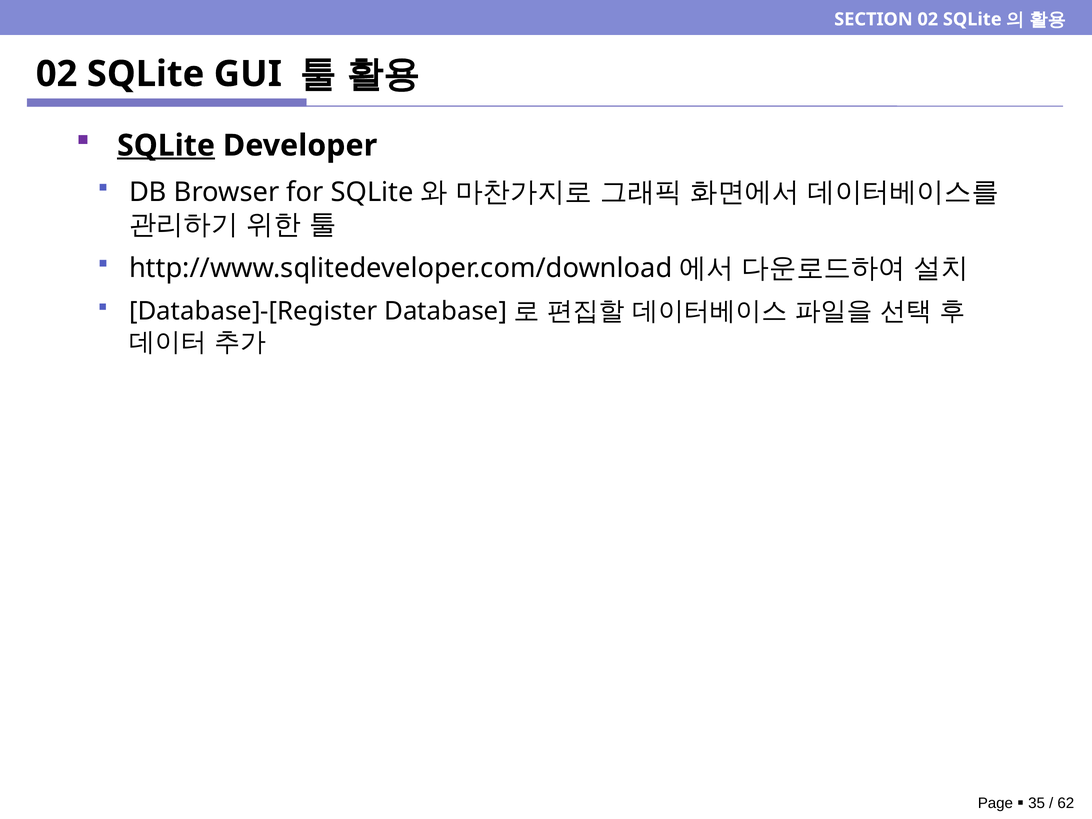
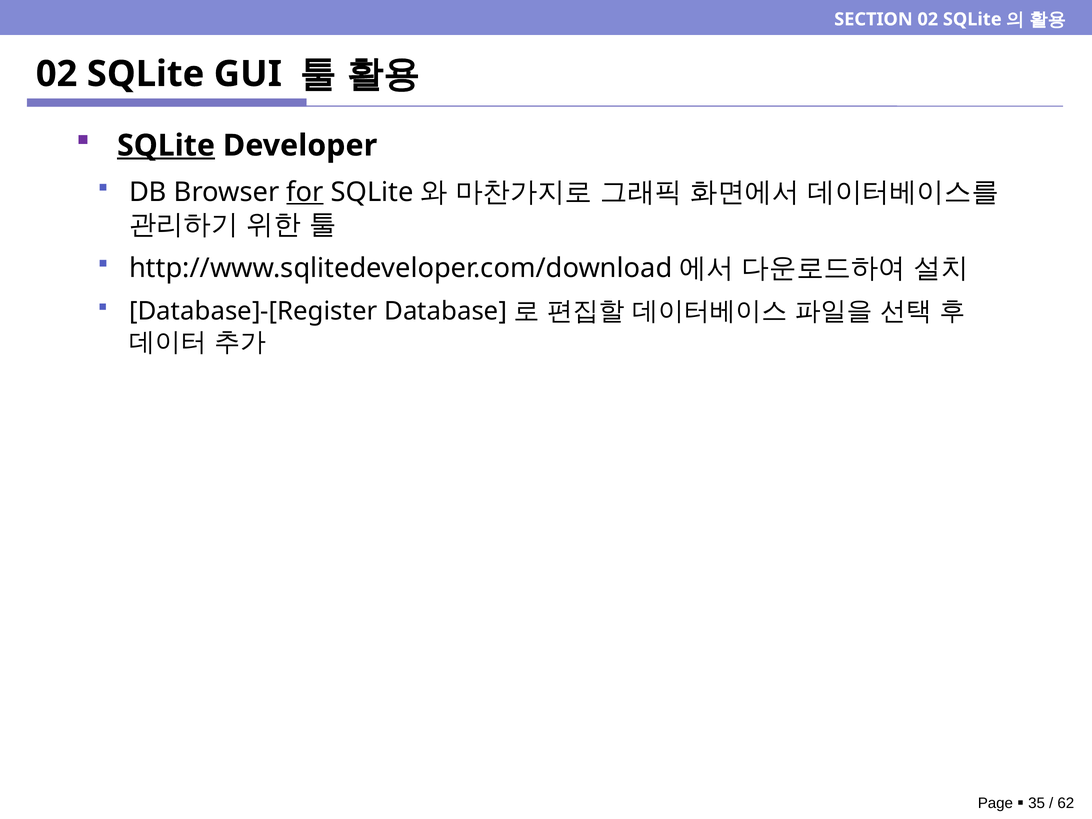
for underline: none -> present
